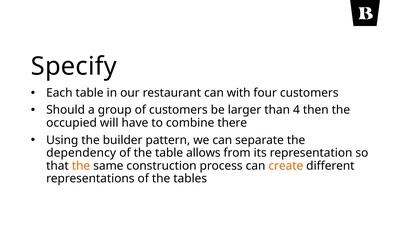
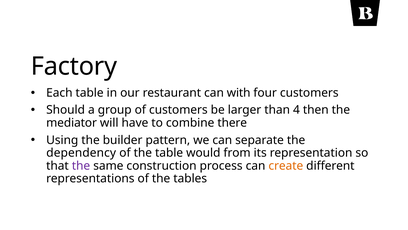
Specify: Specify -> Factory
occupied: occupied -> mediator
allows: allows -> would
the at (81, 165) colour: orange -> purple
